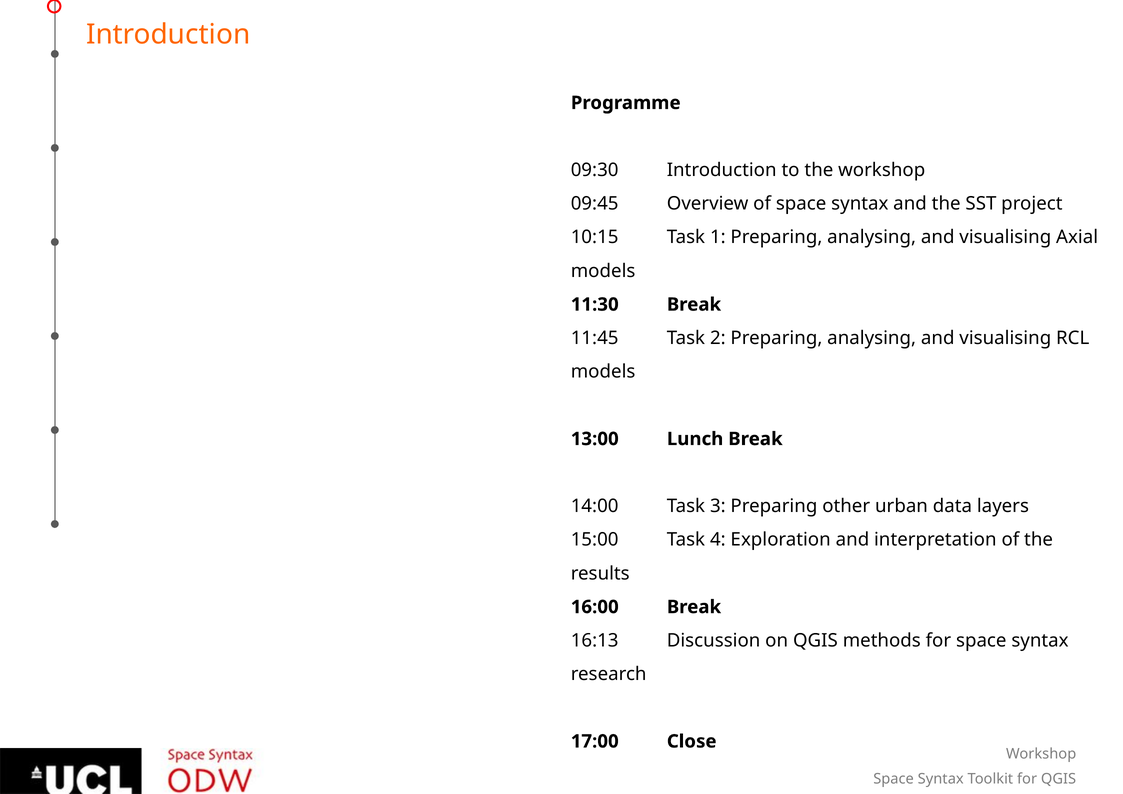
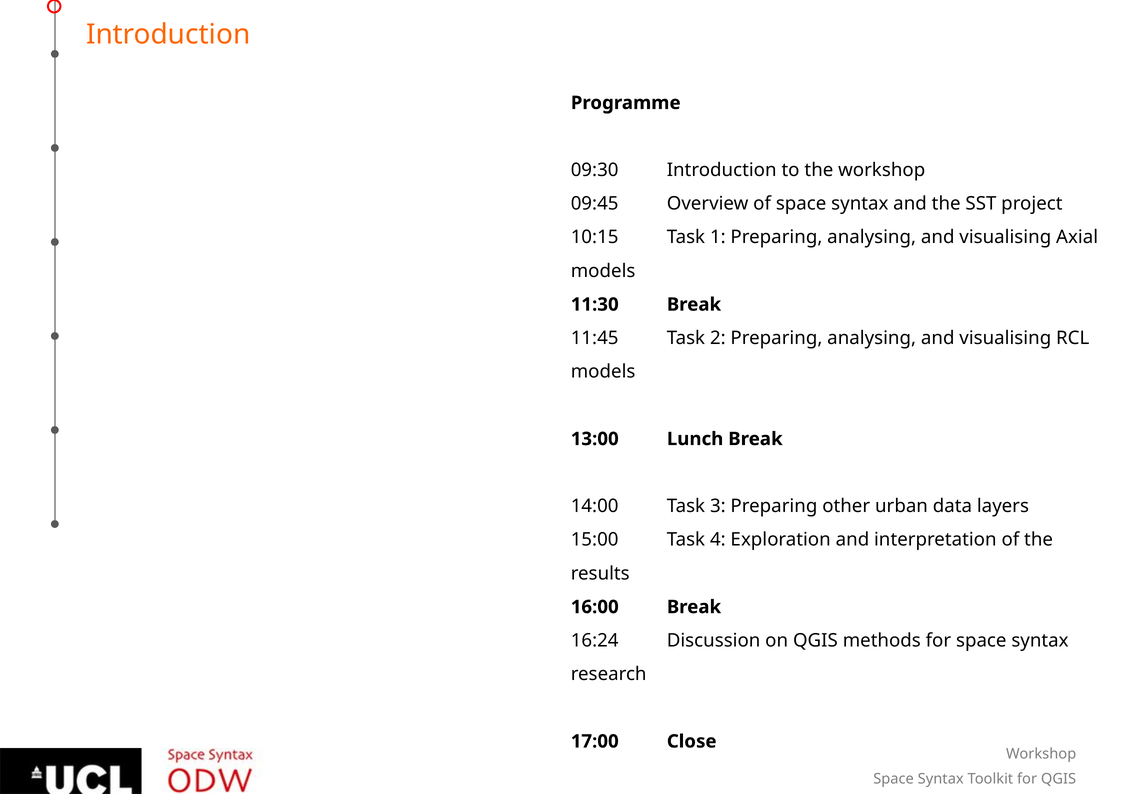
16:13: 16:13 -> 16:24
